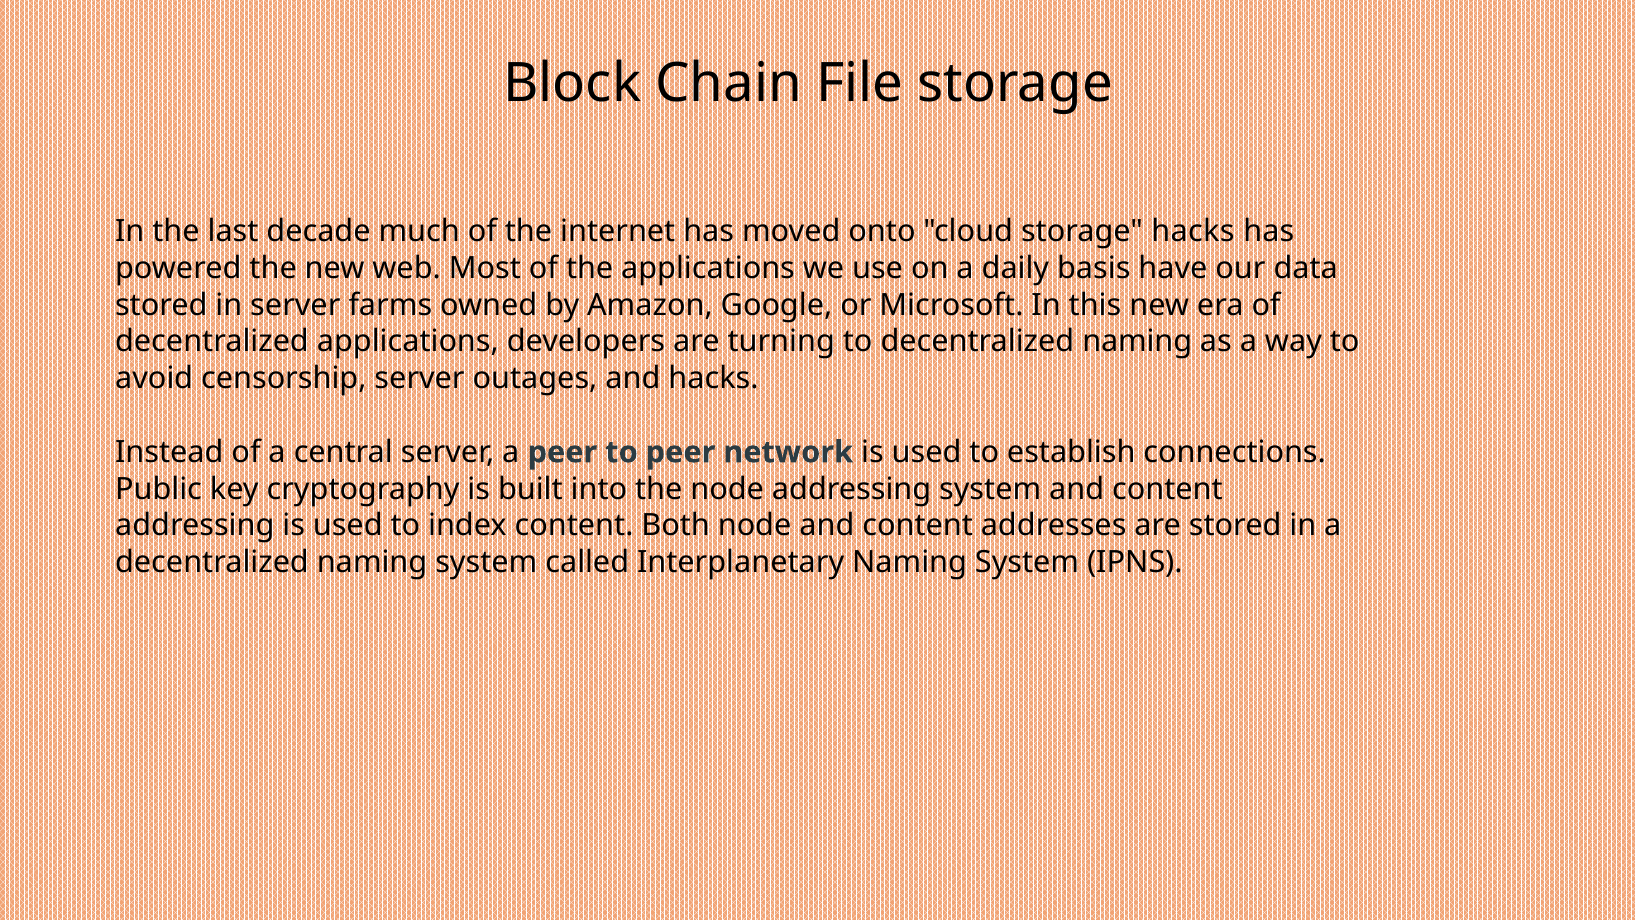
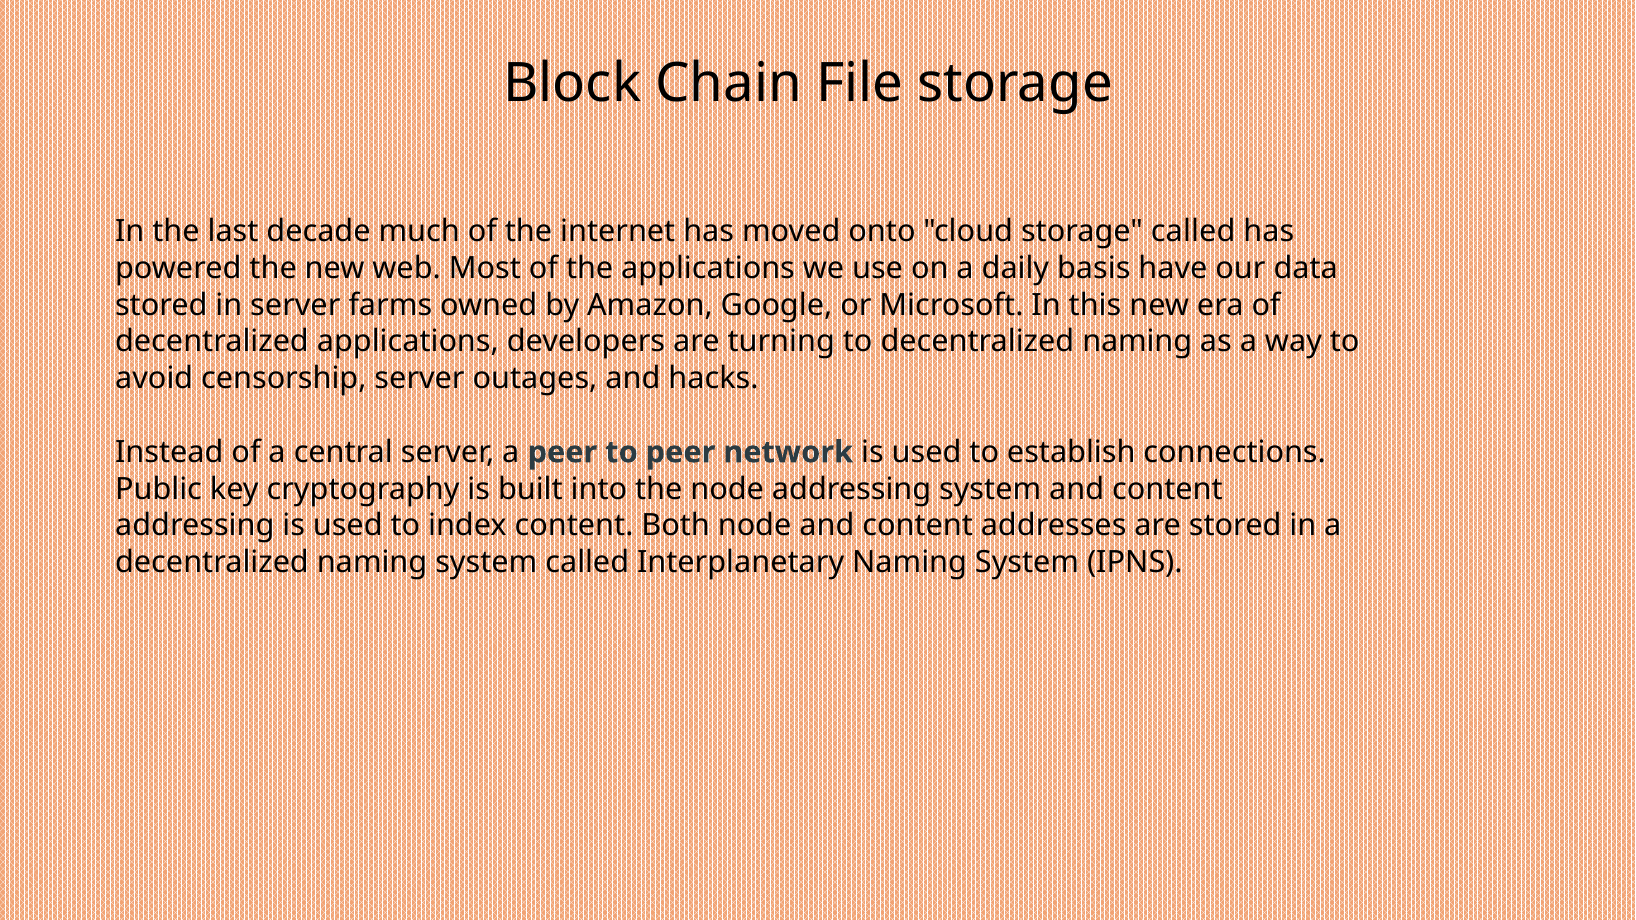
storage hacks: hacks -> called
